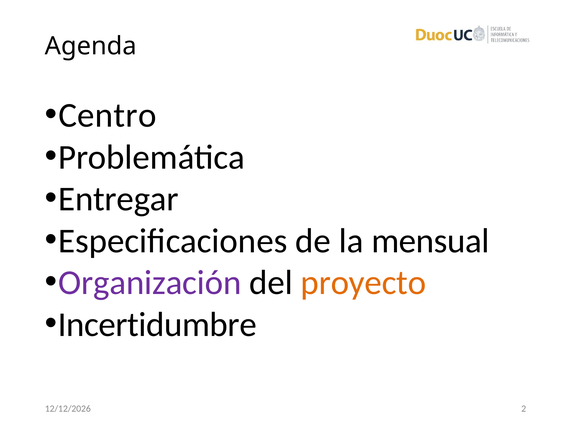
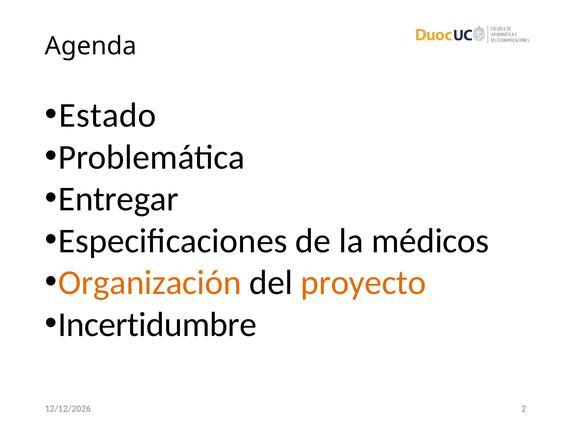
Centro: Centro -> Estado
mensual: mensual -> médicos
Organización colour: purple -> orange
